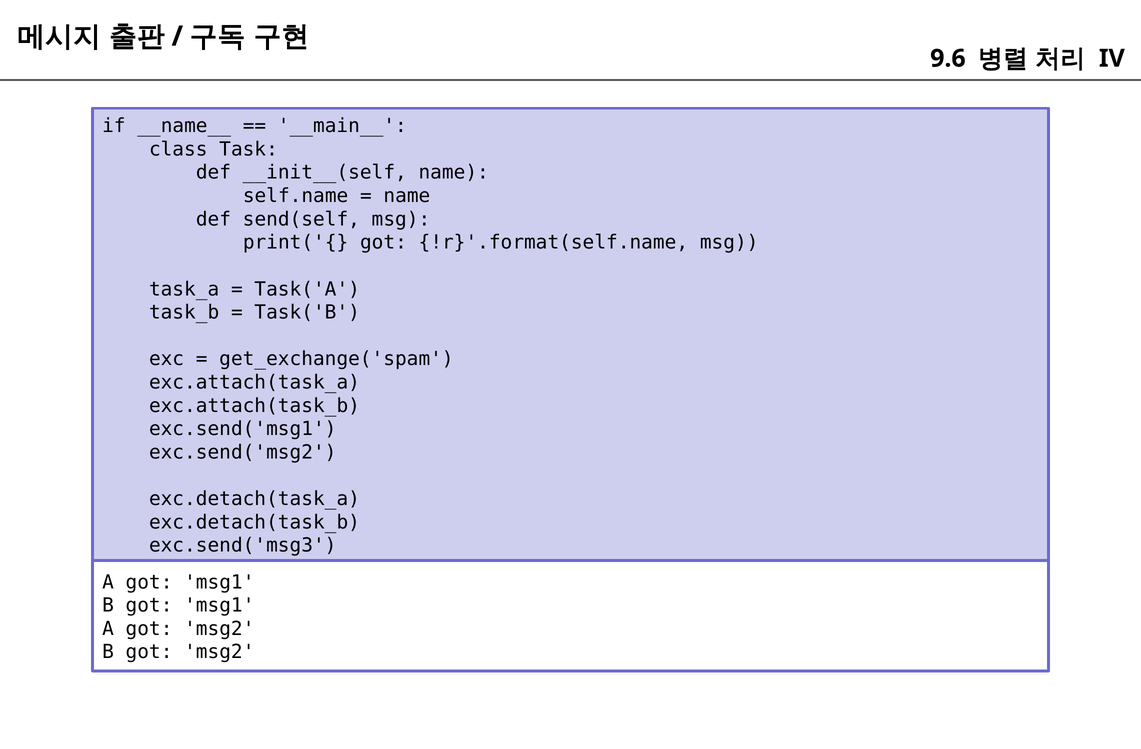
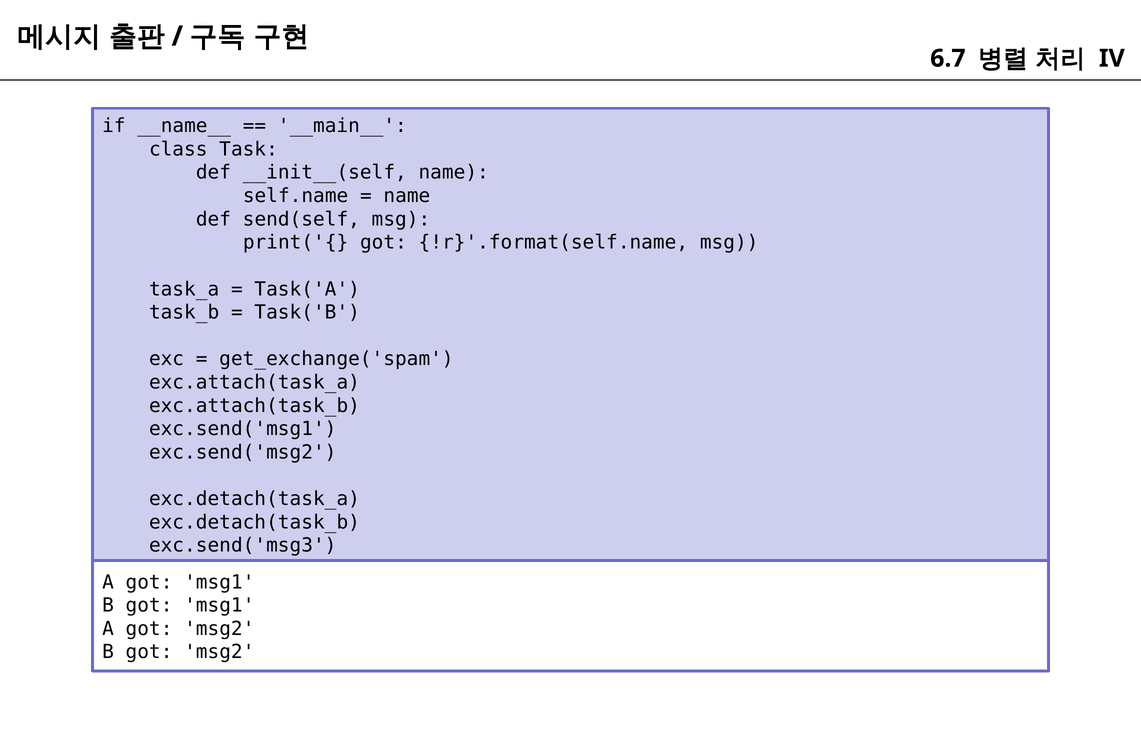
9.6: 9.6 -> 6.7
